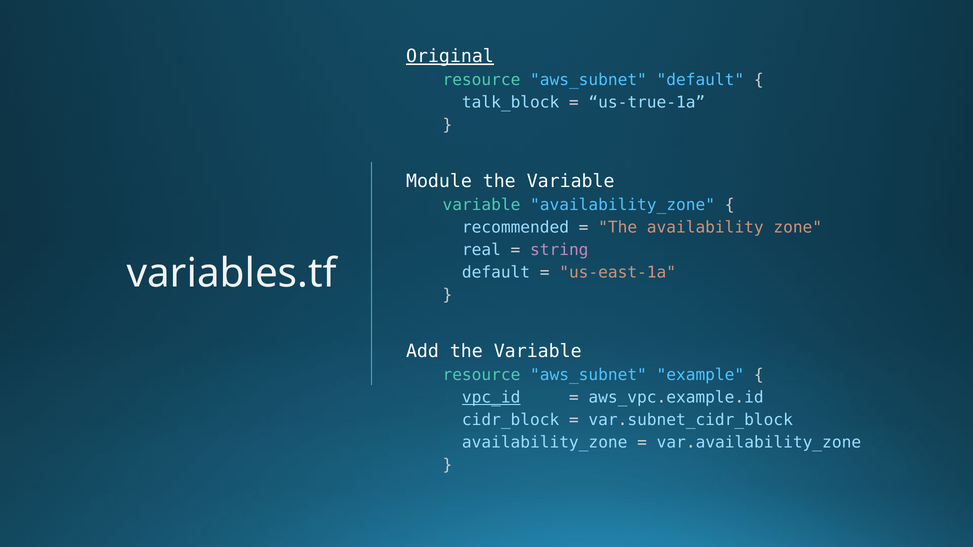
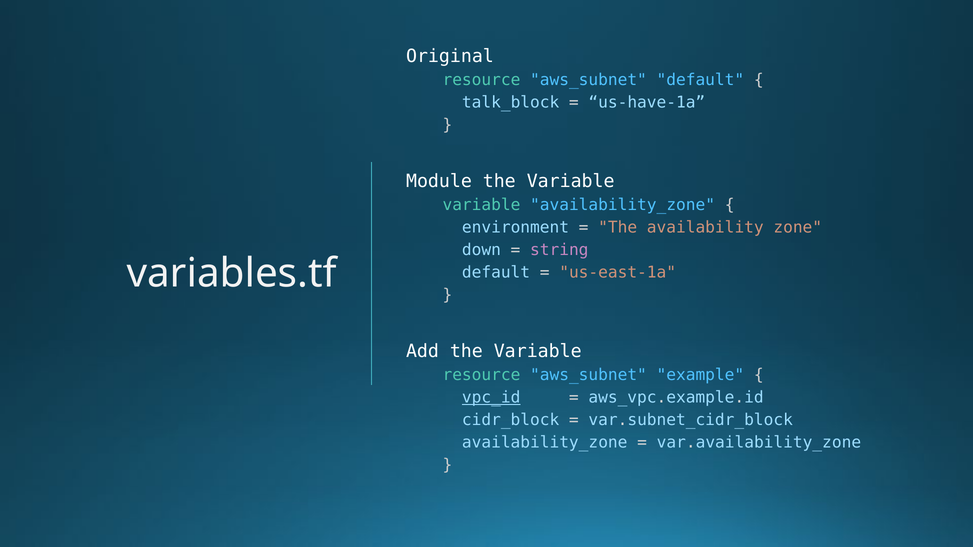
Original underline: present -> none
us-true-1a: us-true-1a -> us-have-1a
recommended: recommended -> environment
real: real -> down
